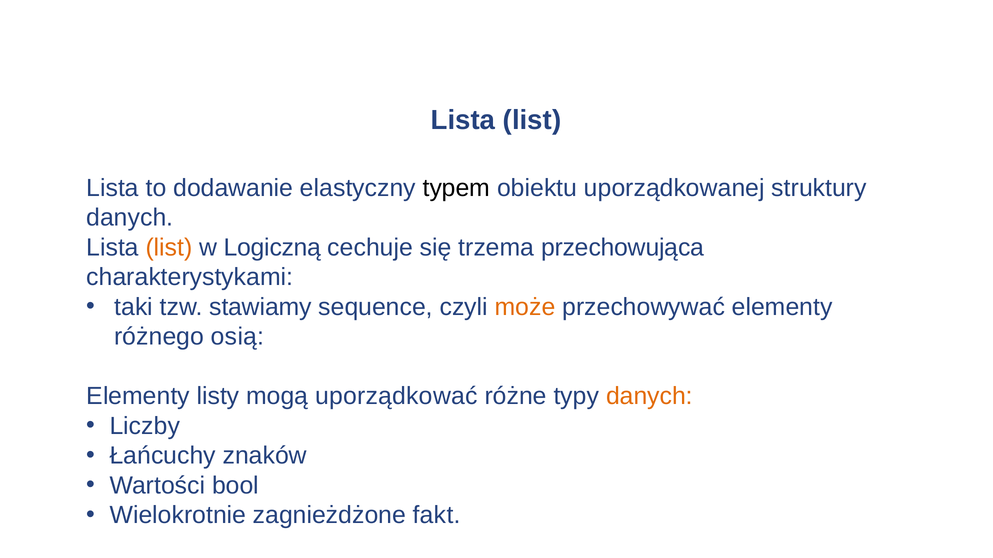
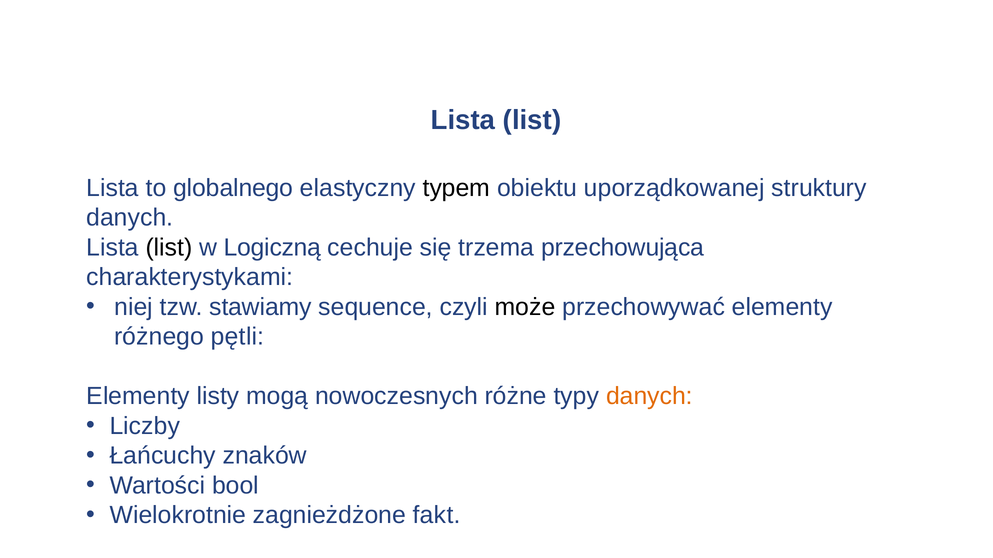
dodawanie: dodawanie -> globalnego
list at (169, 248) colour: orange -> black
taki: taki -> niej
może colour: orange -> black
osią: osią -> pętli
uporządkować: uporządkować -> nowoczesnych
